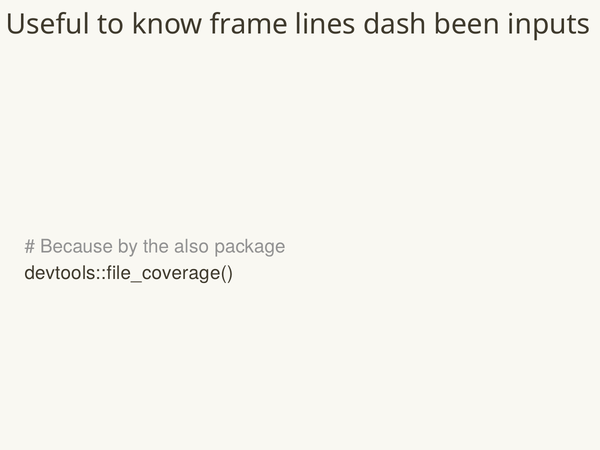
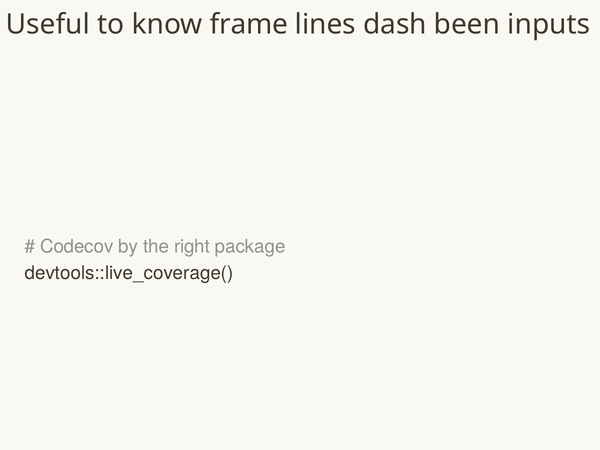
Because: Because -> Codecov
also: also -> right
devtools::file_coverage(: devtools::file_coverage( -> devtools::live_coverage(
